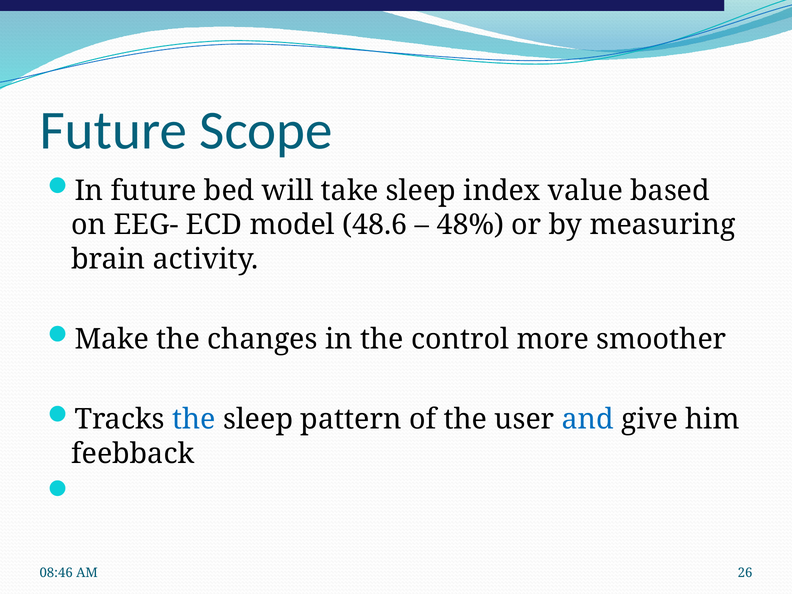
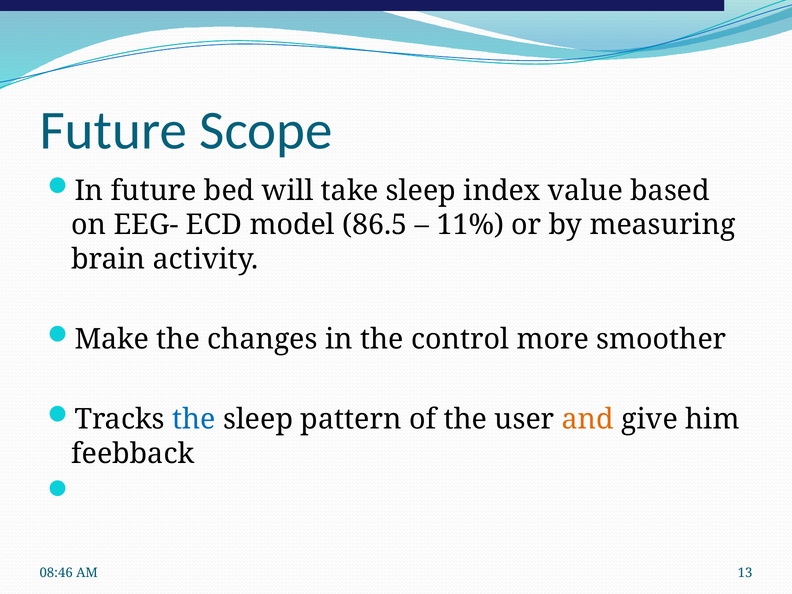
48.6: 48.6 -> 86.5
48%: 48% -> 11%
and colour: blue -> orange
26: 26 -> 13
